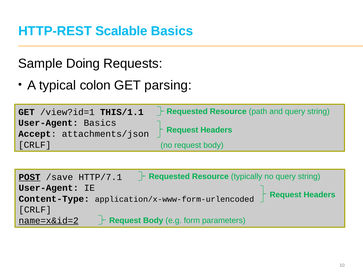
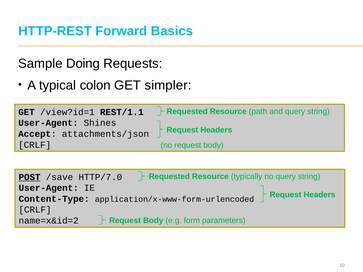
Scalable: Scalable -> Forward
parsing: parsing -> simpler
THIS/1.1: THIS/1.1 -> REST/1.1
User-Agent Basics: Basics -> Shines
HTTP/7.1: HTTP/7.1 -> HTTP/7.0
name=x&id=2 underline: present -> none
